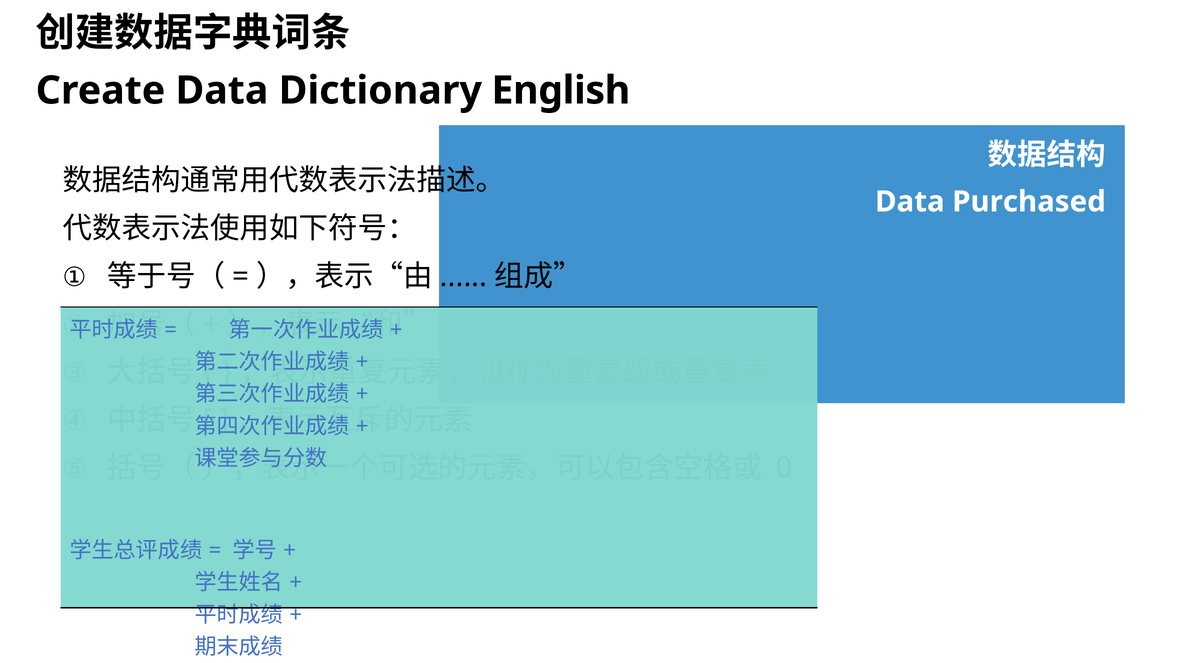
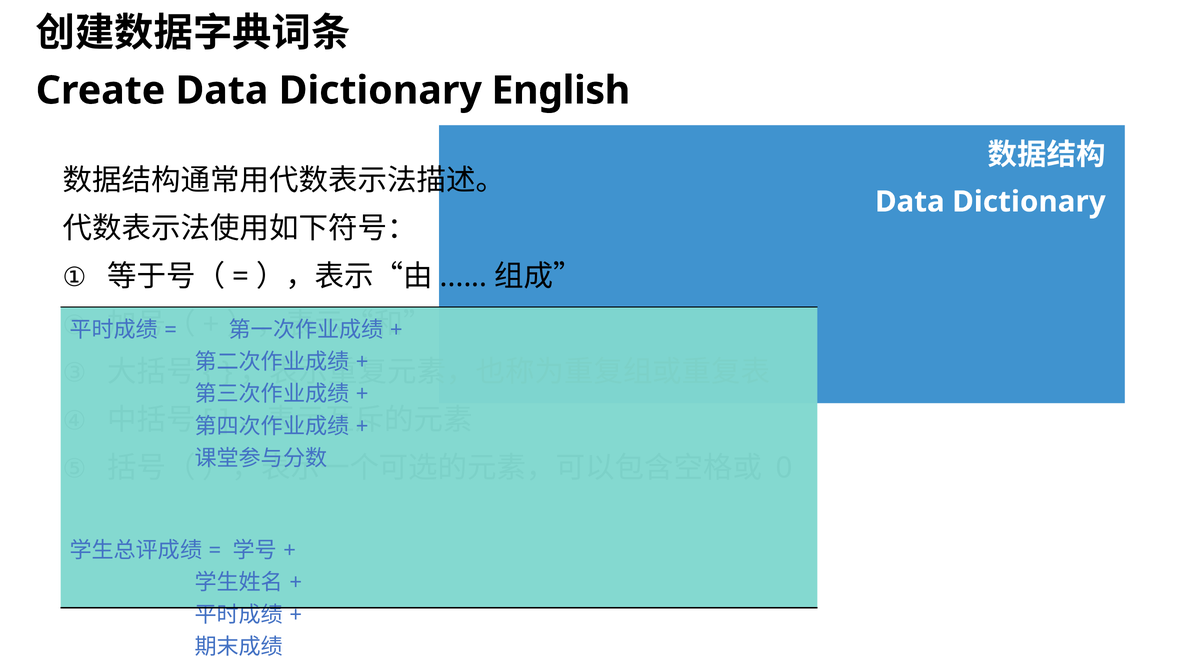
Purchased at (1029, 202): Purchased -> Dictionary
